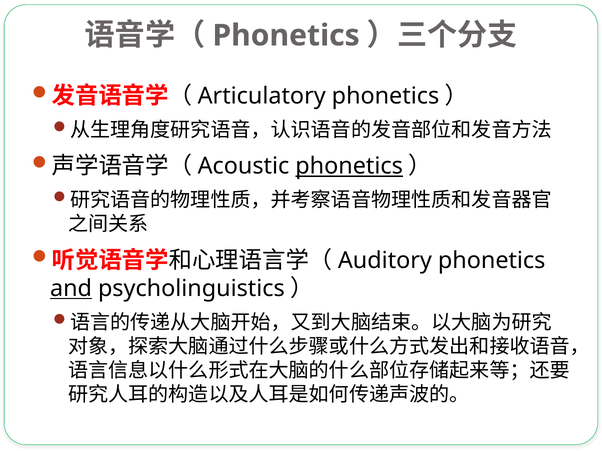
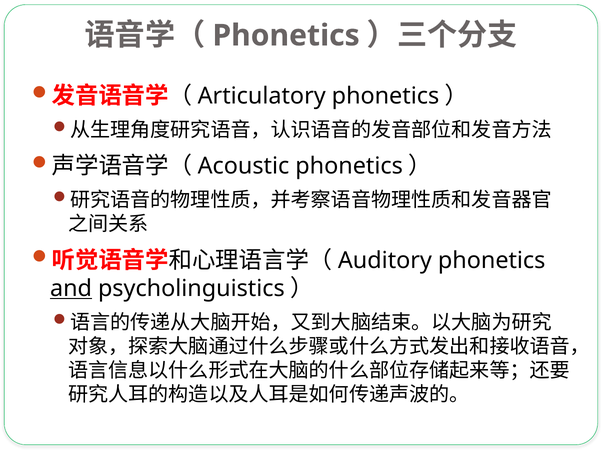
phonetics at (349, 166) underline: present -> none
